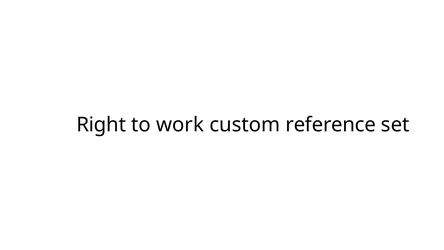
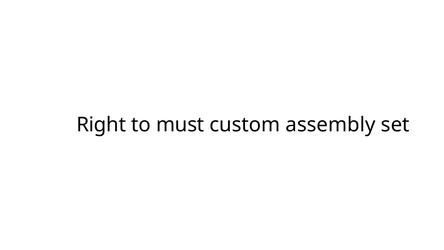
work: work -> must
reference: reference -> assembly
